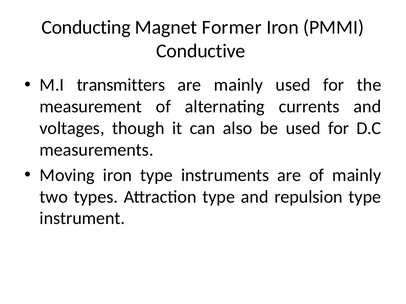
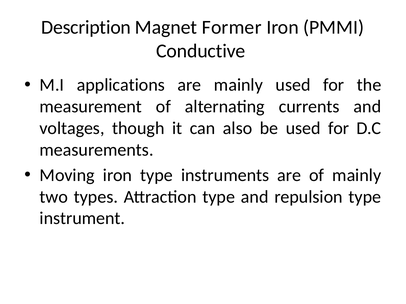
Conducting: Conducting -> Description
transmitters: transmitters -> applications
